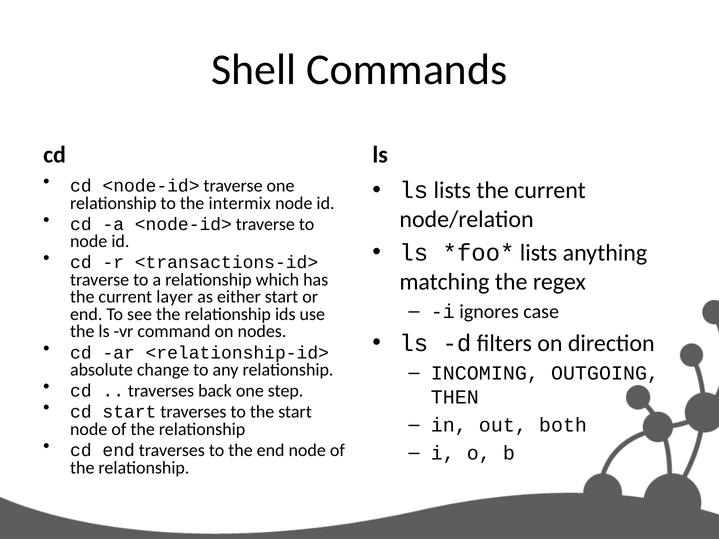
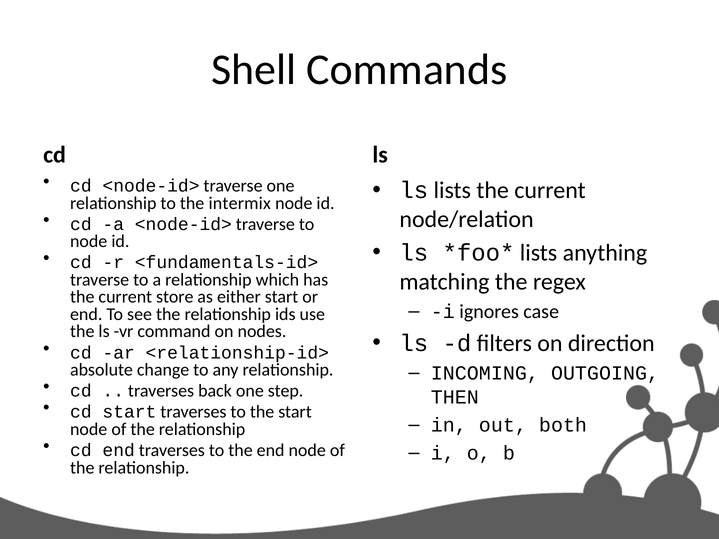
<transactions-id>: <transactions-id> -> <fundamentals-id>
layer: layer -> store
